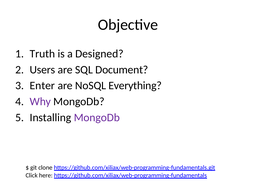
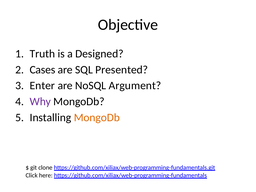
Users: Users -> Cases
Document: Document -> Presented
Everything: Everything -> Argument
MongoDb at (97, 117) colour: purple -> orange
